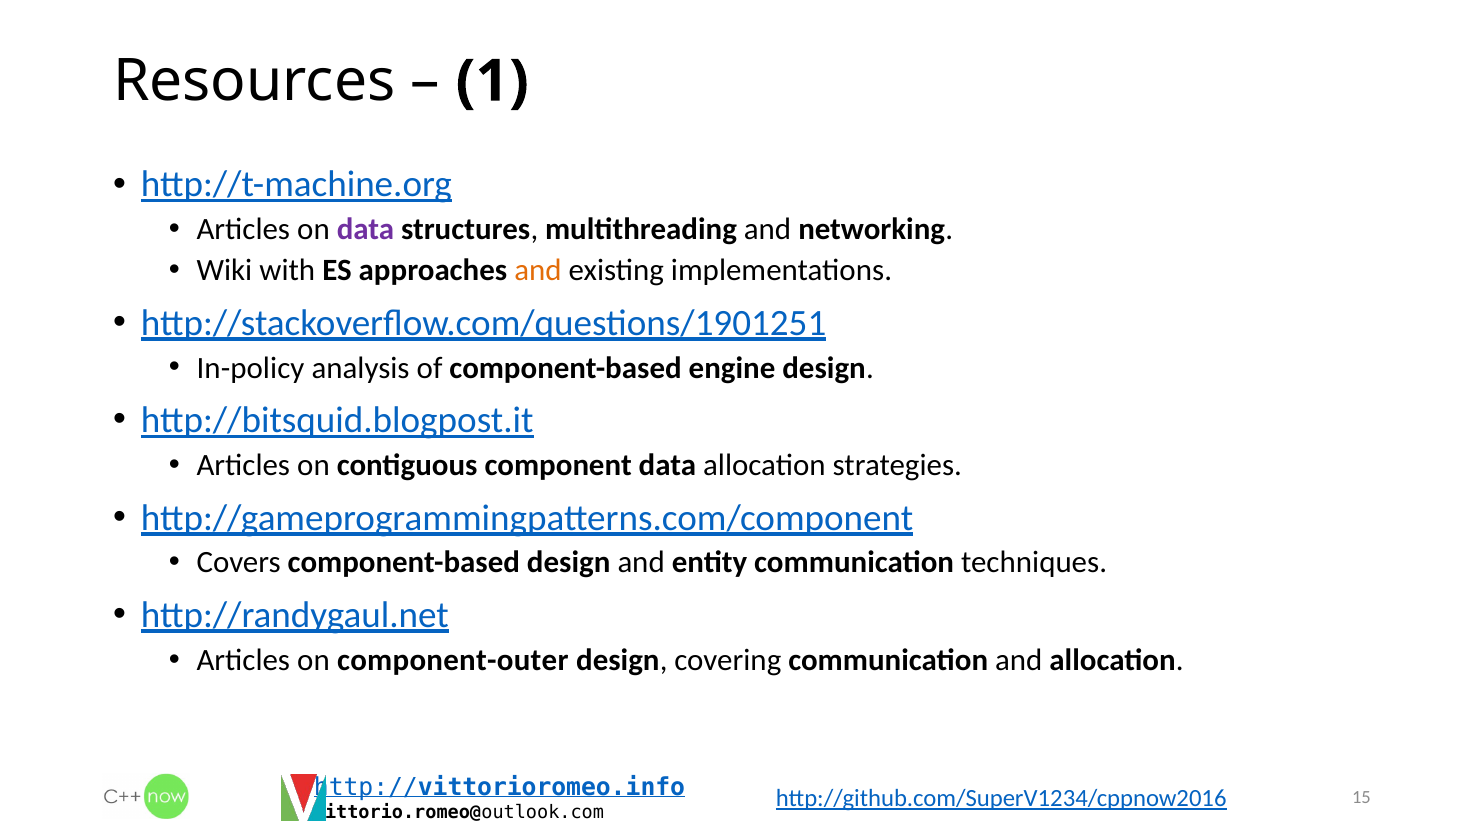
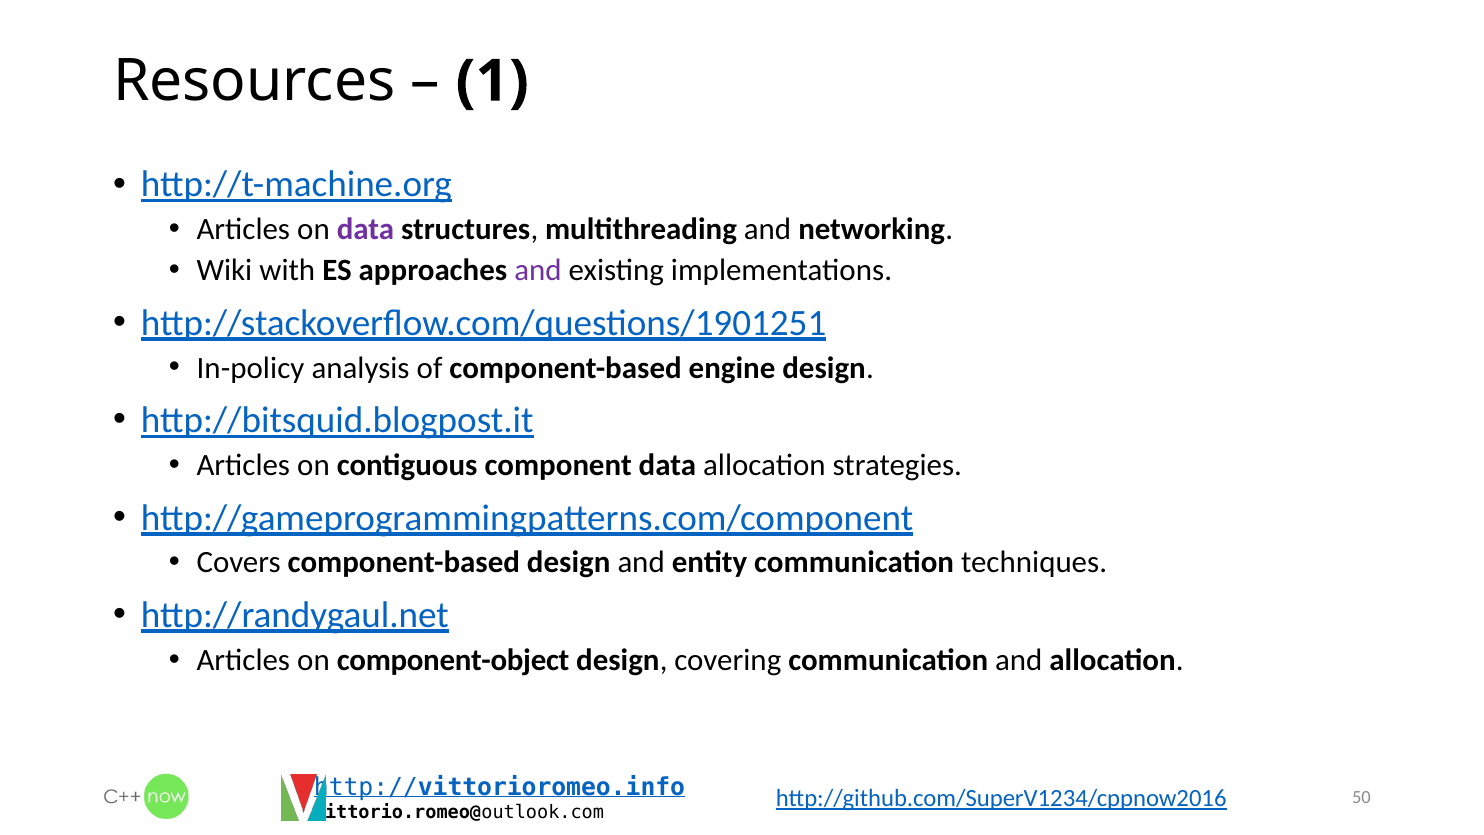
and at (538, 270) colour: orange -> purple
component-outer: component-outer -> component-object
15: 15 -> 50
